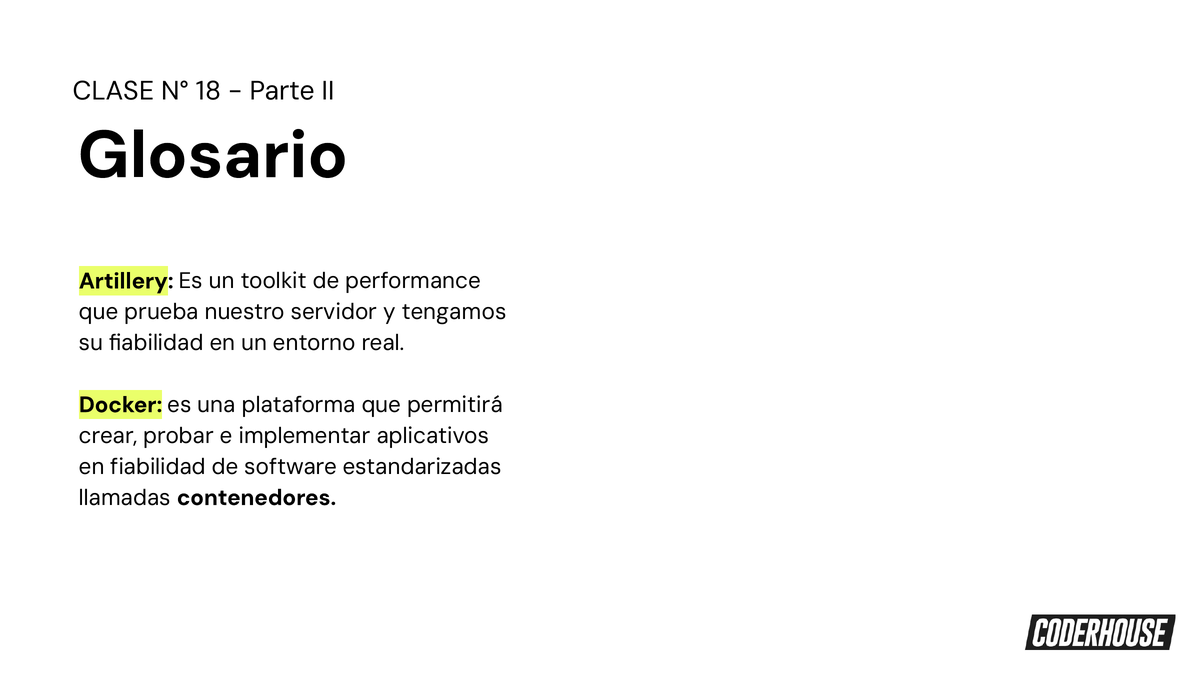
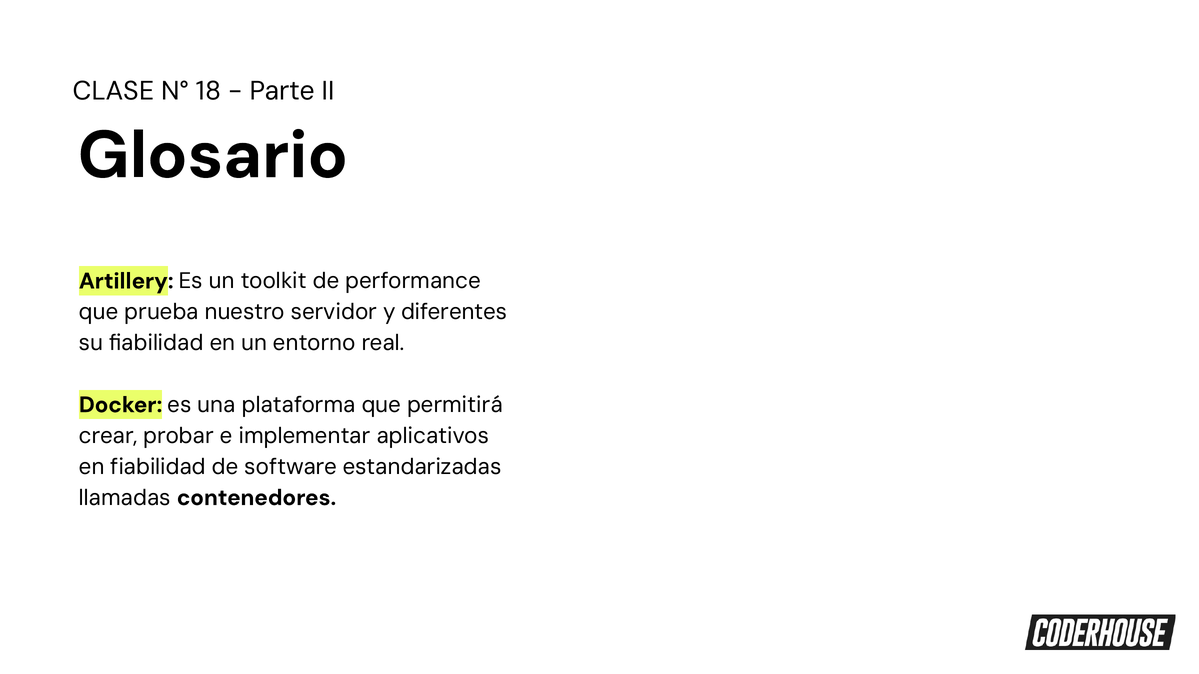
tengamos: tengamos -> diferentes
